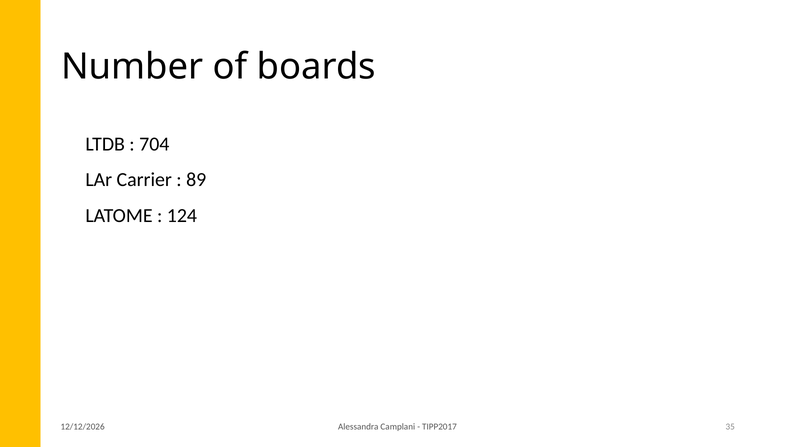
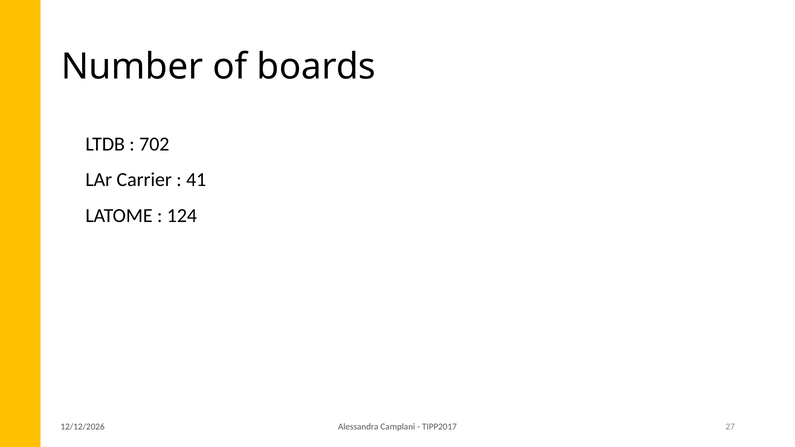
704: 704 -> 702
89: 89 -> 41
35: 35 -> 27
